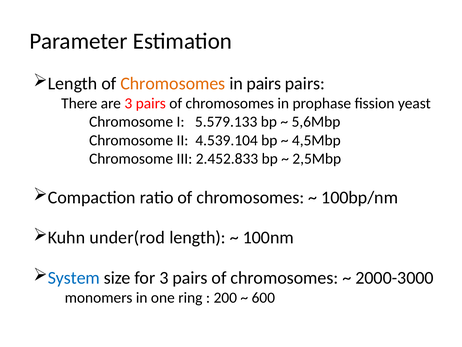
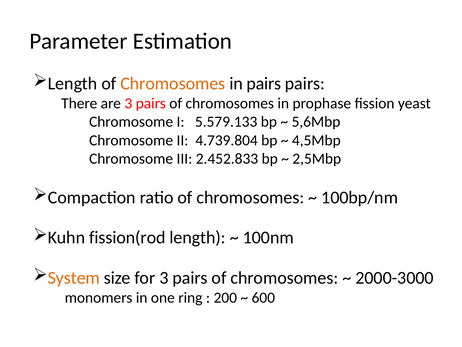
4.539.104: 4.539.104 -> 4.739.804
under(rod: under(rod -> fission(rod
System colour: blue -> orange
